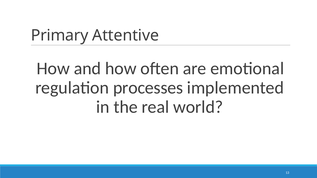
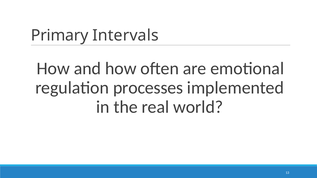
Attentive: Attentive -> Intervals
